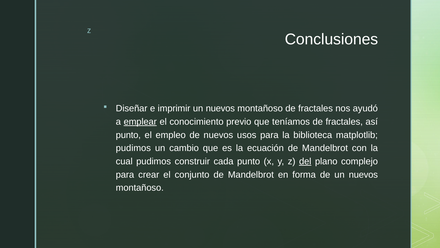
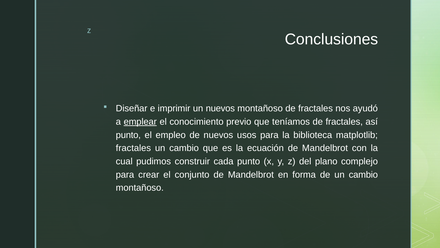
pudimos at (133, 148): pudimos -> fractales
del underline: present -> none
de un nuevos: nuevos -> cambio
